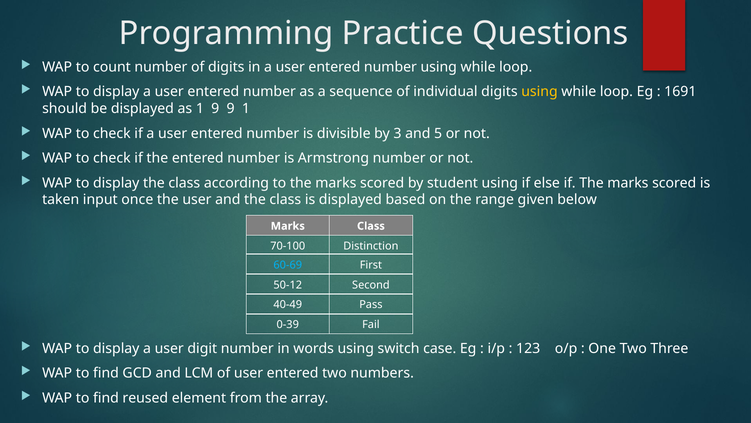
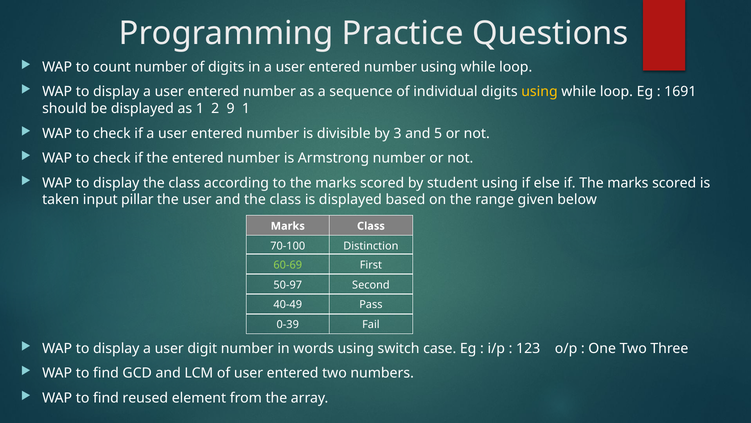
1 9: 9 -> 2
once: once -> pillar
60-69 colour: light blue -> light green
50-12: 50-12 -> 50-97
